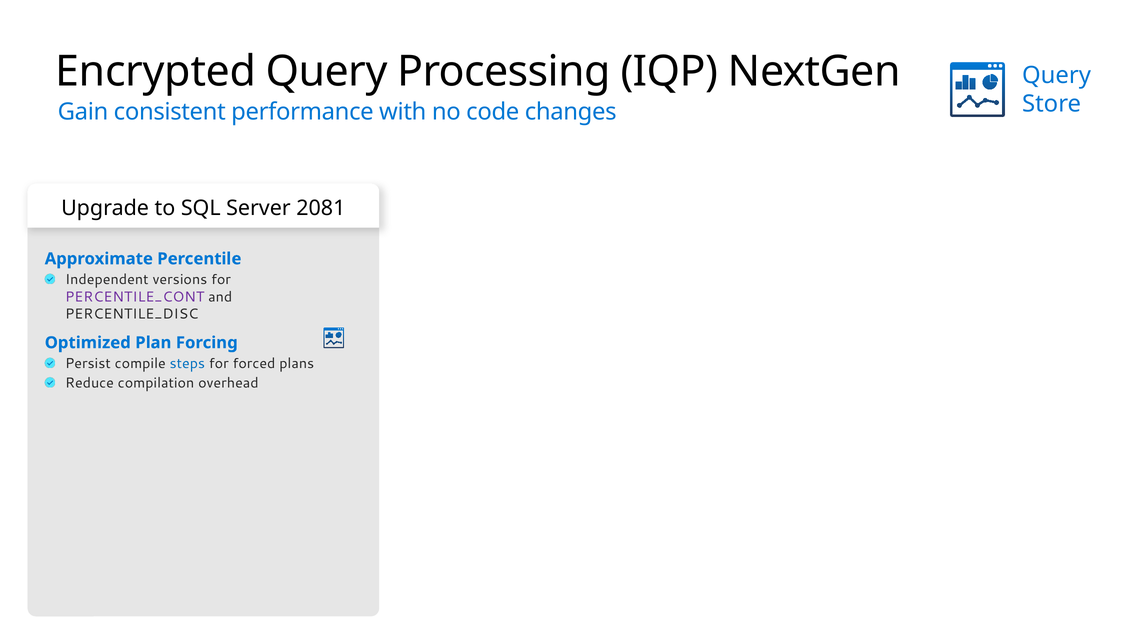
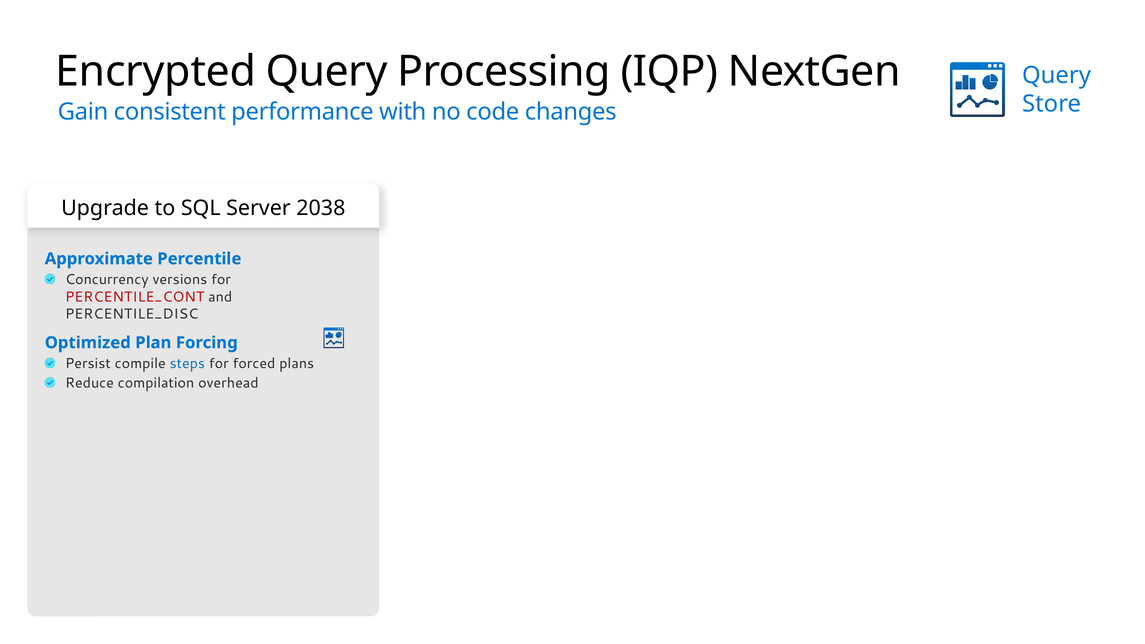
2081: 2081 -> 2038
Independent: Independent -> Concurrency
PERCENTILE_CONT colour: purple -> red
